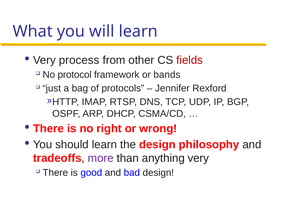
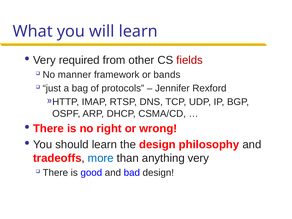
process: process -> required
protocol: protocol -> manner
more colour: purple -> blue
